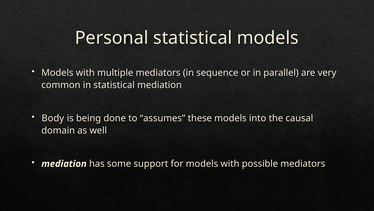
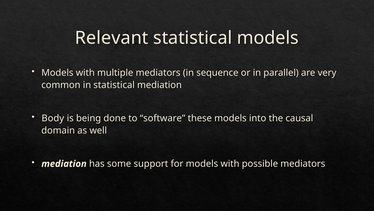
Personal: Personal -> Relevant
assumes: assumes -> software
